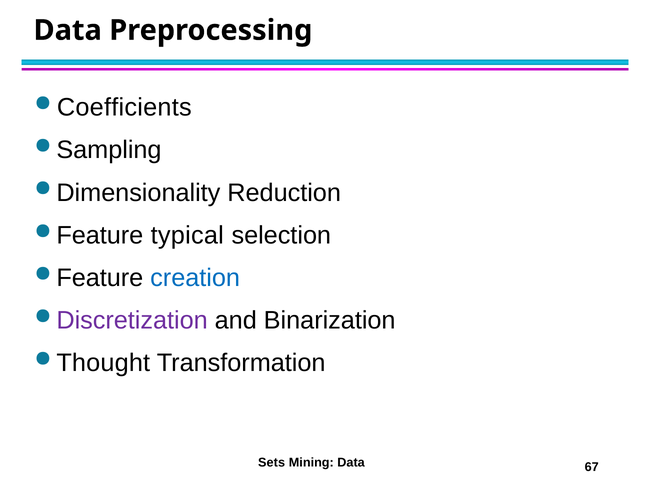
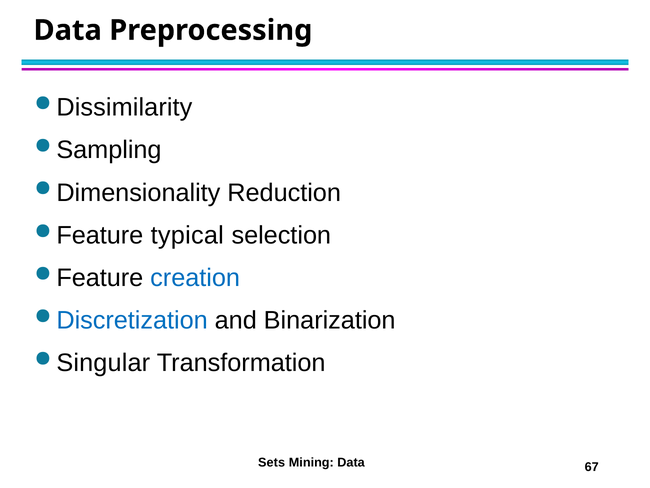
Coefficients: Coefficients -> Dissimilarity
Discretization colour: purple -> blue
Thought: Thought -> Singular
